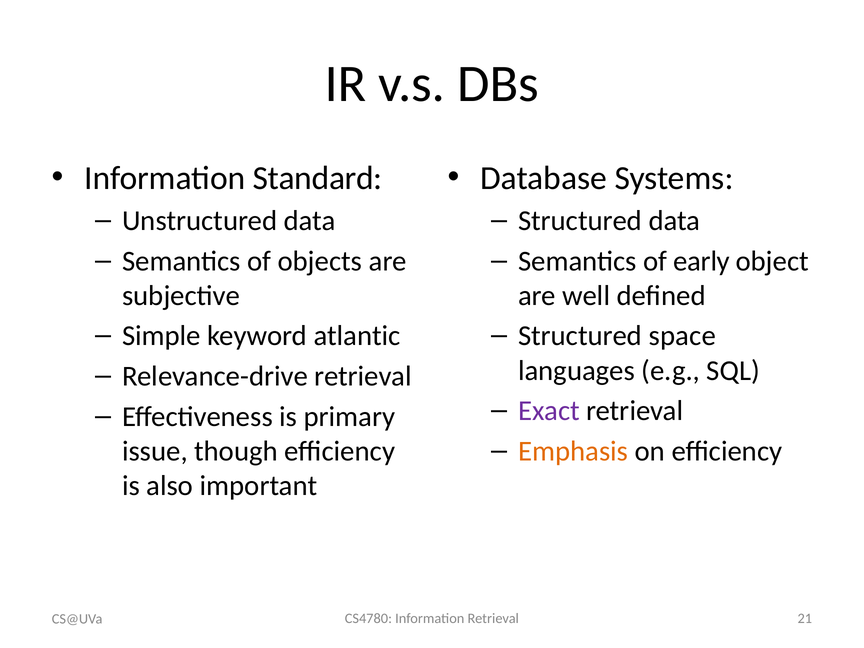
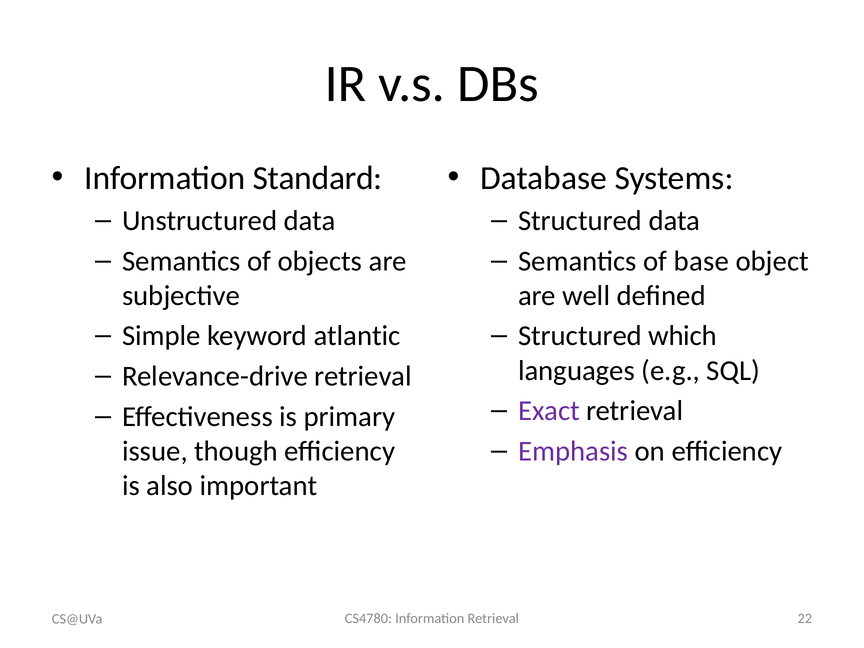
early: early -> base
space: space -> which
Emphasis colour: orange -> purple
21: 21 -> 22
